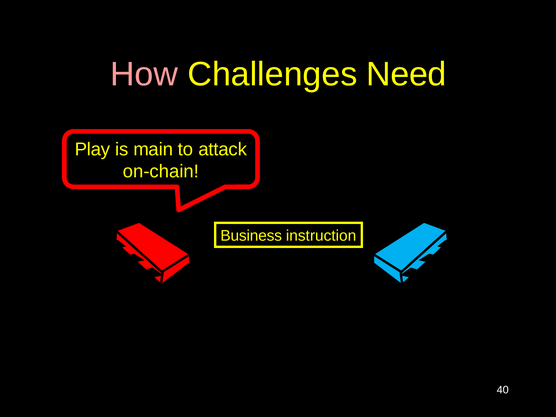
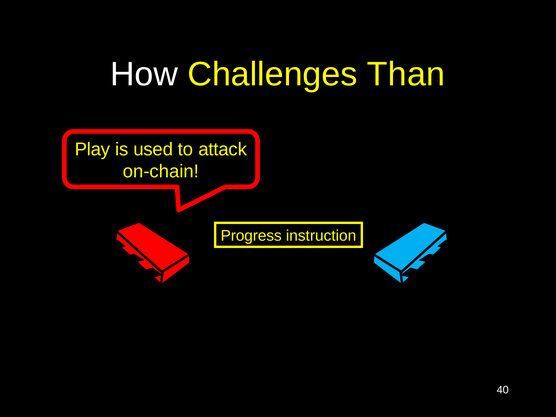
How colour: pink -> white
Need: Need -> Than
main: main -> used
Business: Business -> Progress
